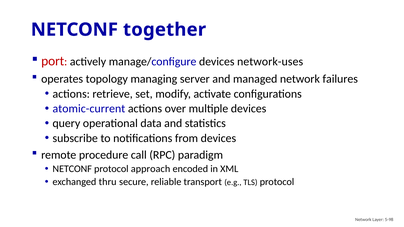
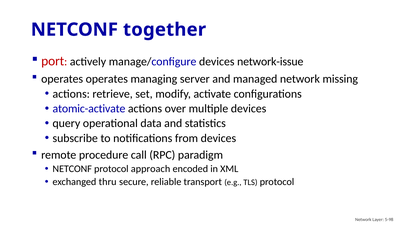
network-uses: network-uses -> network-issue
operates topology: topology -> operates
failures: failures -> missing
atomic-current: atomic-current -> atomic-activate
